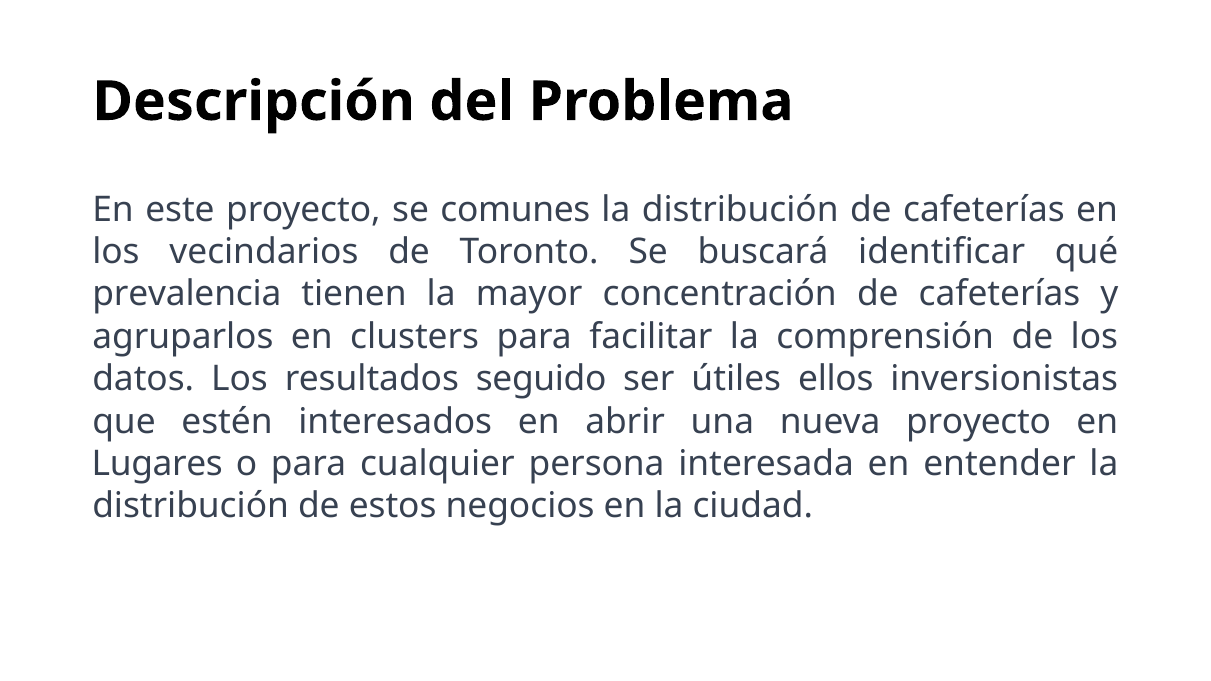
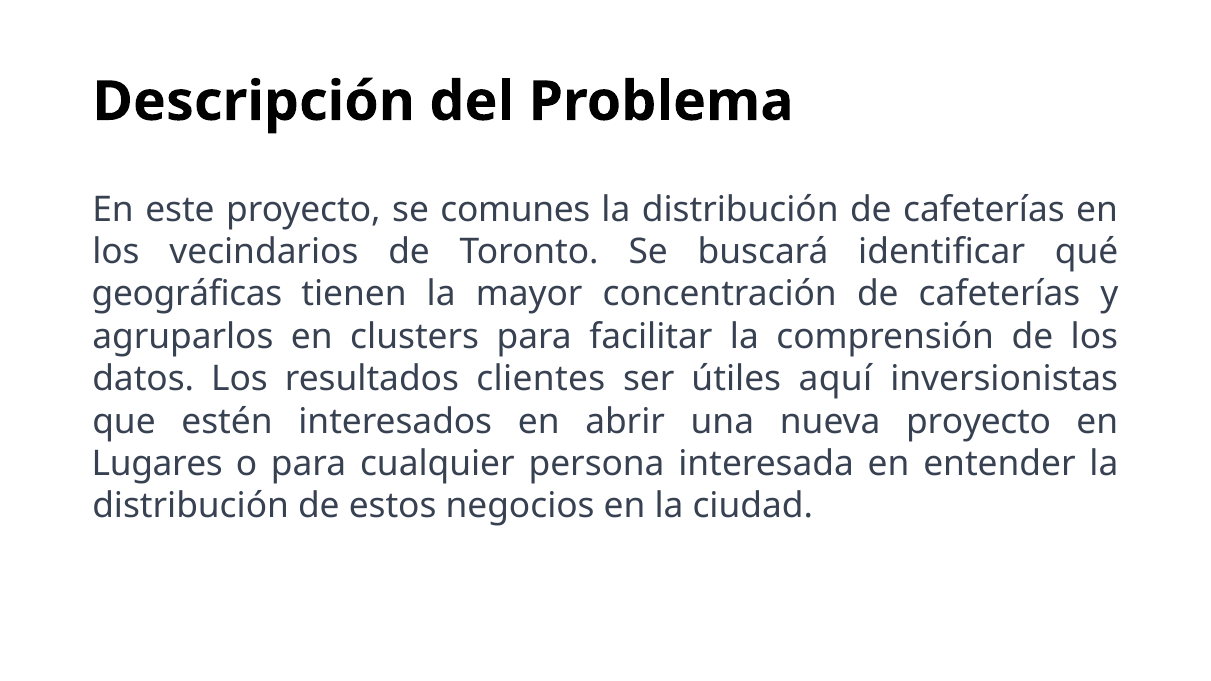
prevalencia: prevalencia -> geográficas
seguido: seguido -> clientes
ellos: ellos -> aquí
